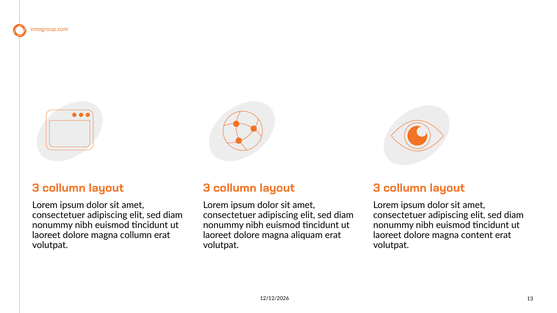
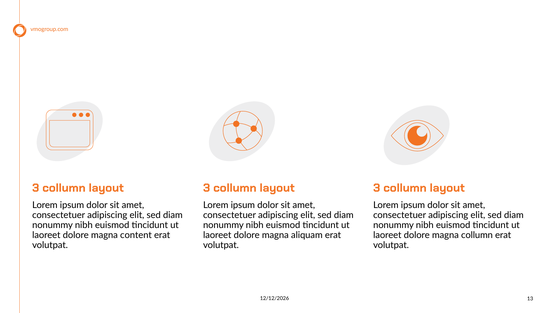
magna collumn: collumn -> content
magna content: content -> collumn
